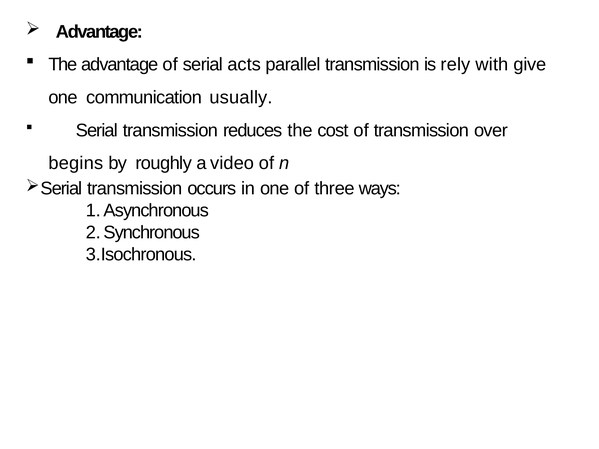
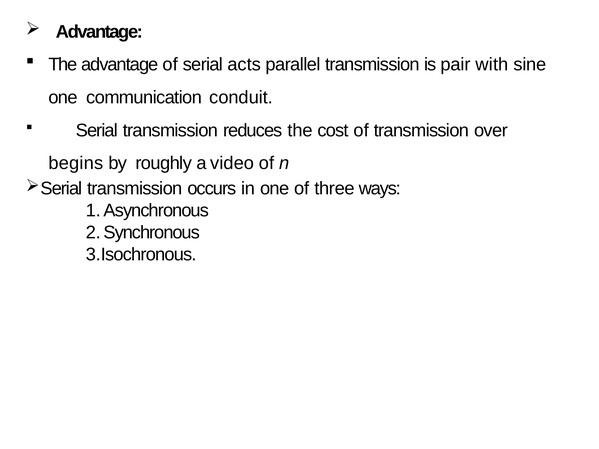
rely: rely -> pair
give: give -> sine
usually: usually -> conduit
